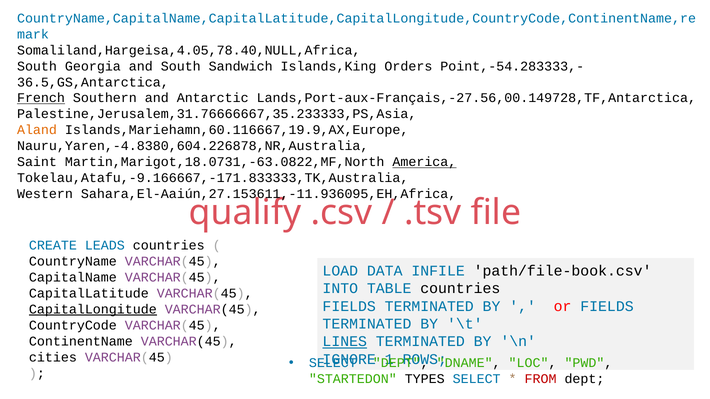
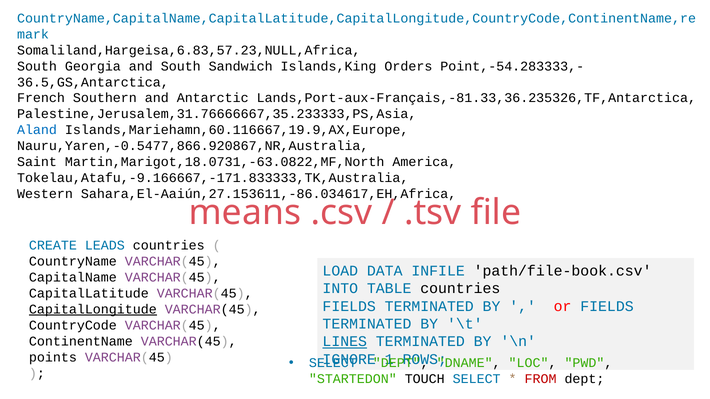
Somaliland,Hargeisa,4.05,78.40,NULL,Africa: Somaliland,Hargeisa,4.05,78.40,NULL,Africa -> Somaliland,Hargeisa,6.83,57.23,NULL,Africa
French underline: present -> none
Lands,Port-aux-Français,-27.56,00.149728,TF,Antarctica: Lands,Port-aux-Français,-27.56,00.149728,TF,Antarctica -> Lands,Port-aux-Français,-81.33,36.235326,TF,Antarctica
Aland colour: orange -> blue
Nauru,Yaren,-4.8380,604.226878,NR,Australia: Nauru,Yaren,-4.8380,604.226878,NR,Australia -> Nauru,Yaren,-0.5477,866.920867,NR,Australia
America underline: present -> none
Sahara,El-Aaiún,27.153611,-11.936095,EH,Africa: Sahara,El-Aaiún,27.153611,-11.936095,EH,Africa -> Sahara,El-Aaiún,27.153611,-86.034617,EH,Africa
qualify: qualify -> means
cities: cities -> points
TYPES: TYPES -> TOUCH
